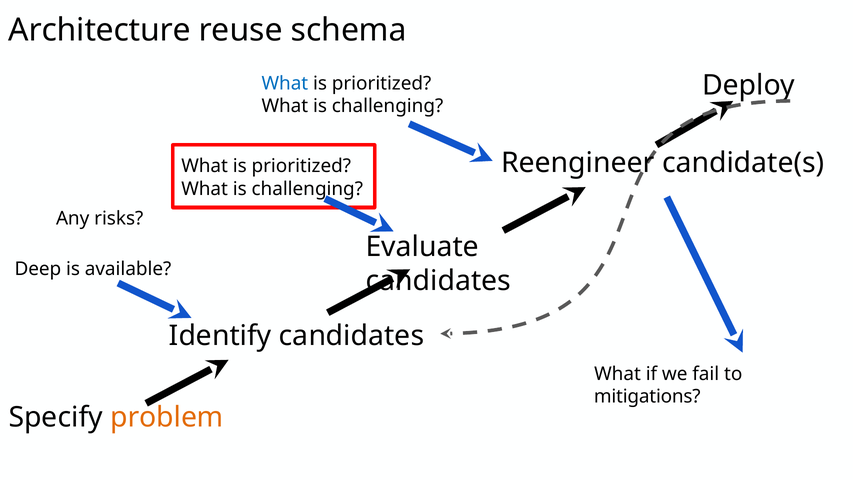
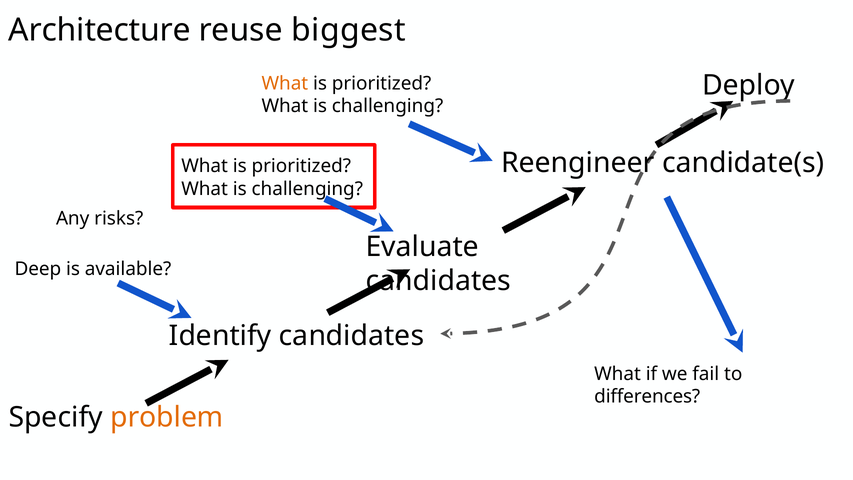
schema: schema -> biggest
What at (285, 83) colour: blue -> orange
mitigations: mitigations -> differences
